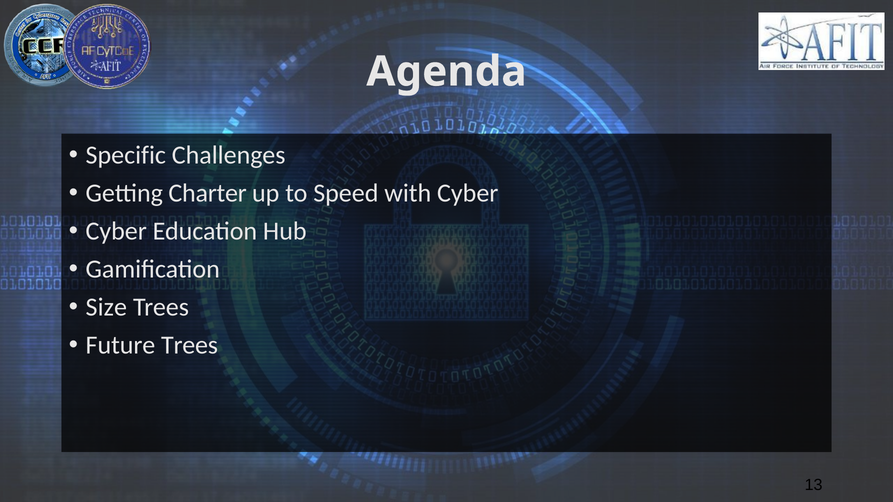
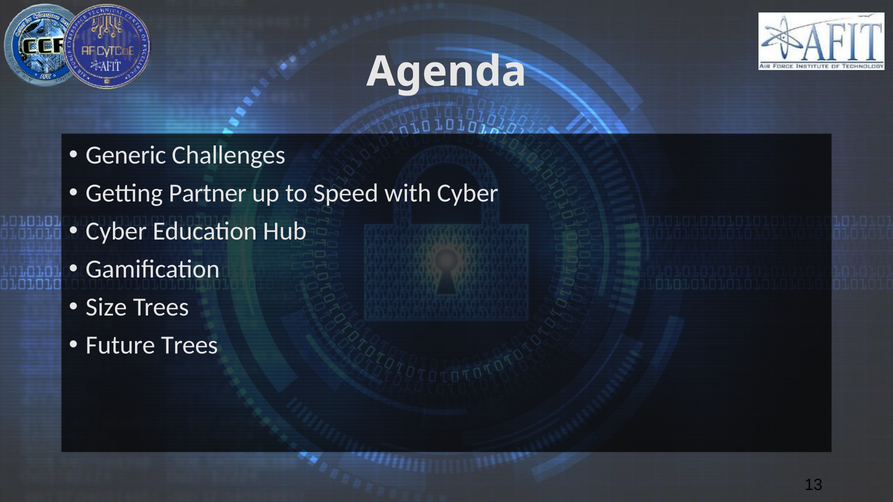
Specific: Specific -> Generic
Charter: Charter -> Partner
